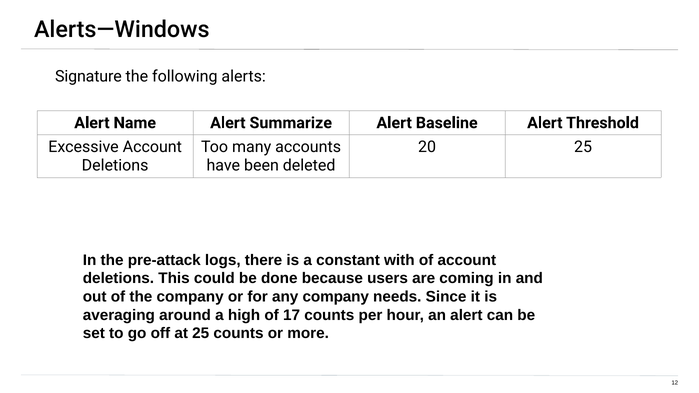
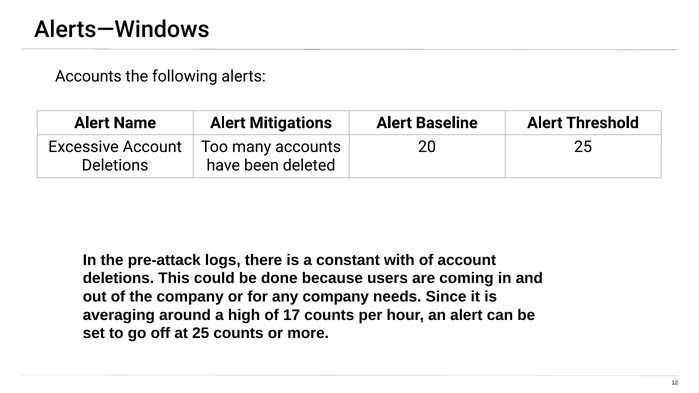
Signature at (88, 77): Signature -> Accounts
Summarize: Summarize -> Mitigations
